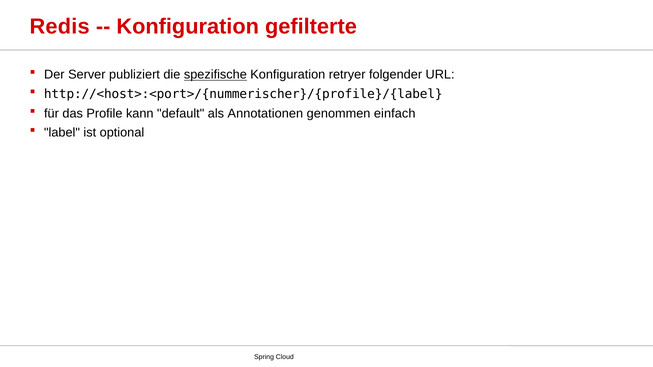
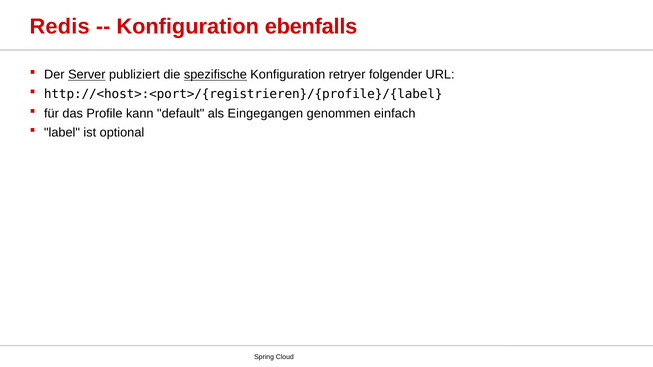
gefilterte: gefilterte -> ebenfalls
Server underline: none -> present
http://<host>:<port>/{nummerischer}/{profile}/{label: http://<host>:<port>/{nummerischer}/{profile}/{label -> http://<host>:<port>/{registrieren}/{profile}/{label
Annotationen: Annotationen -> Eingegangen
